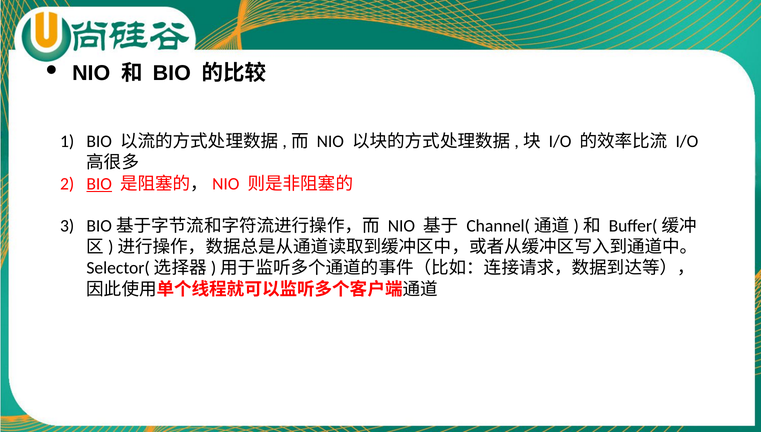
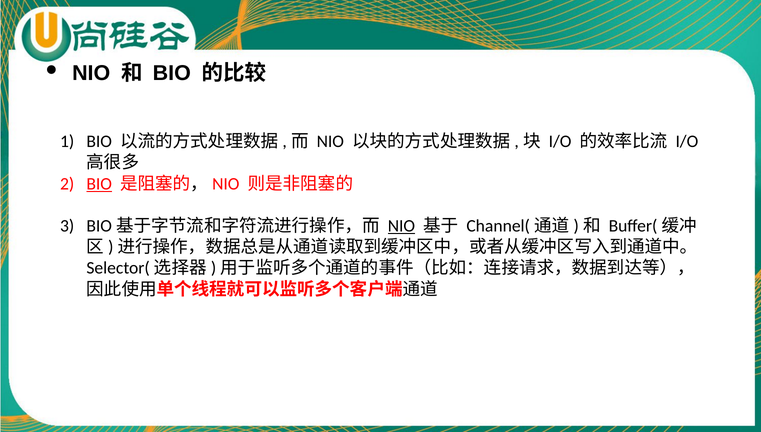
NIO at (401, 226) underline: none -> present
